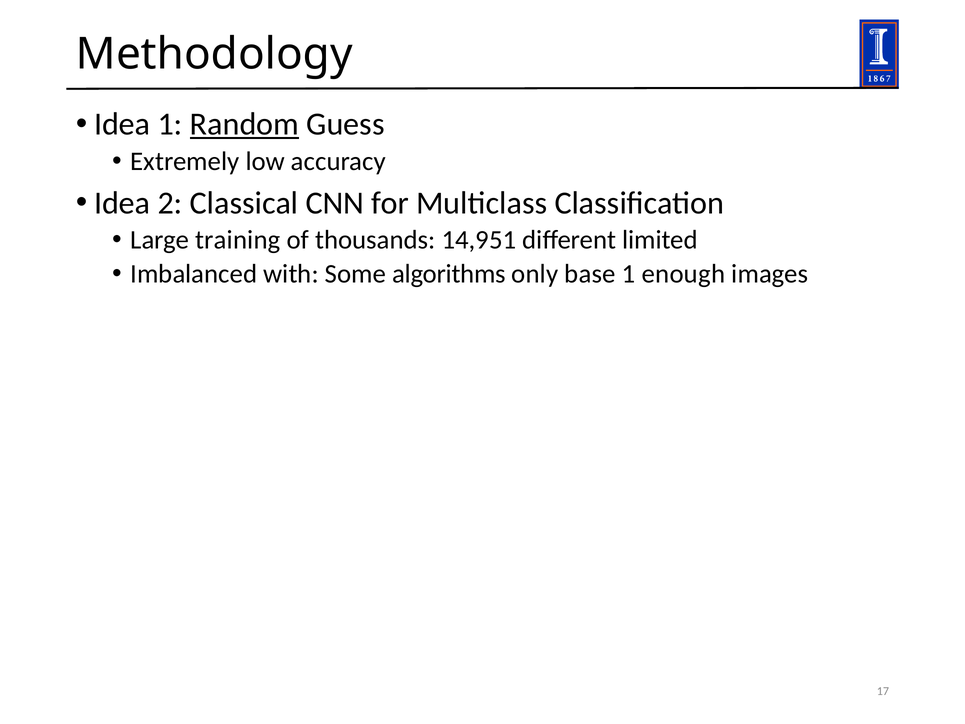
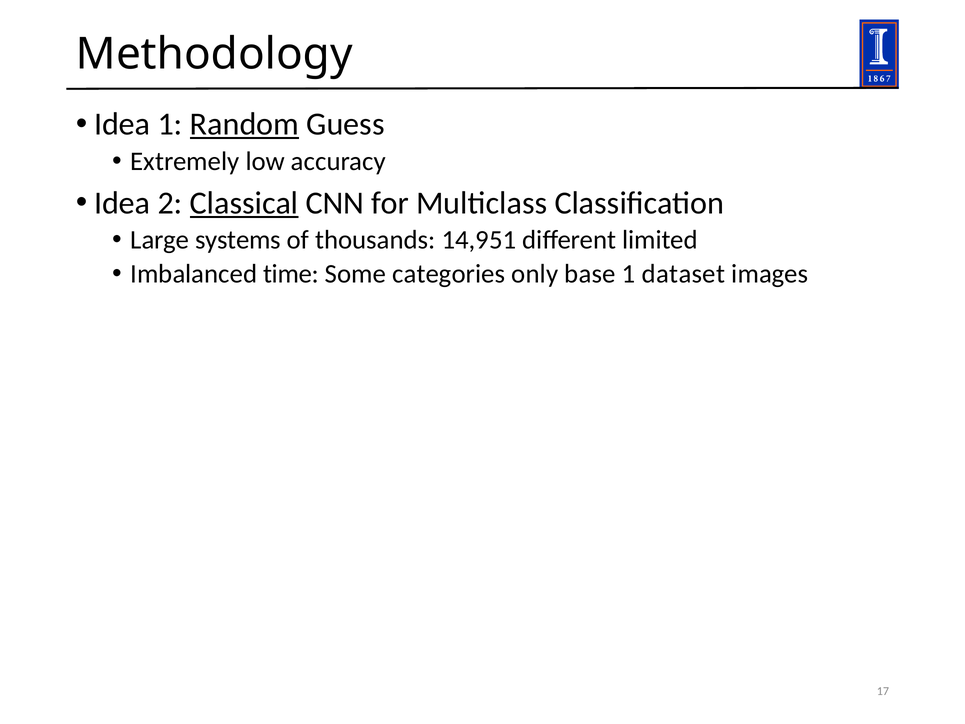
Classical underline: none -> present
training: training -> systems
with: with -> time
algorithms: algorithms -> categories
enough: enough -> dataset
